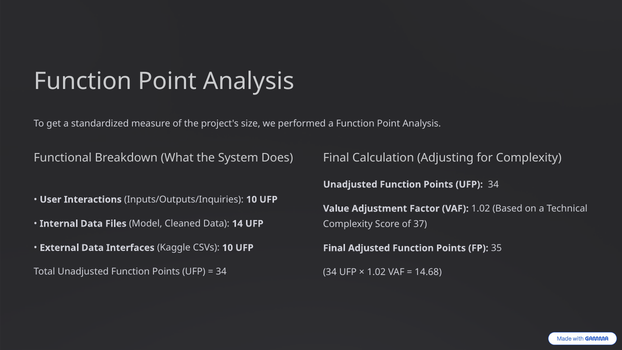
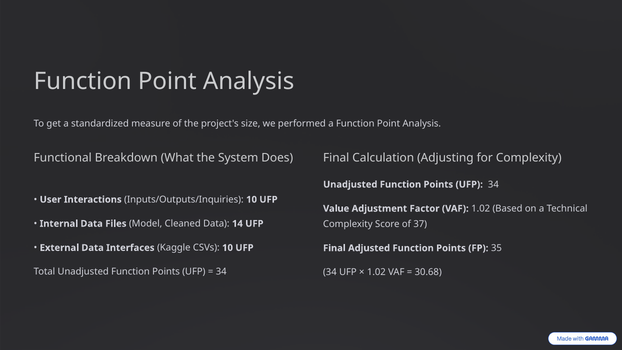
14.68: 14.68 -> 30.68
